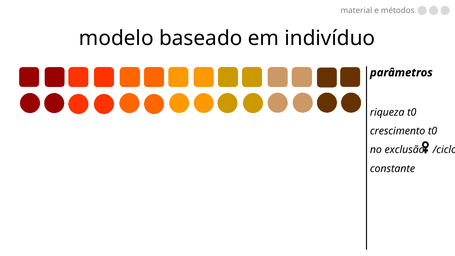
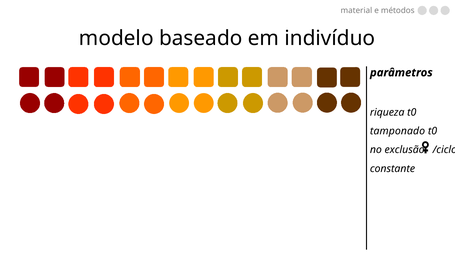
crescimento: crescimento -> tamponado
